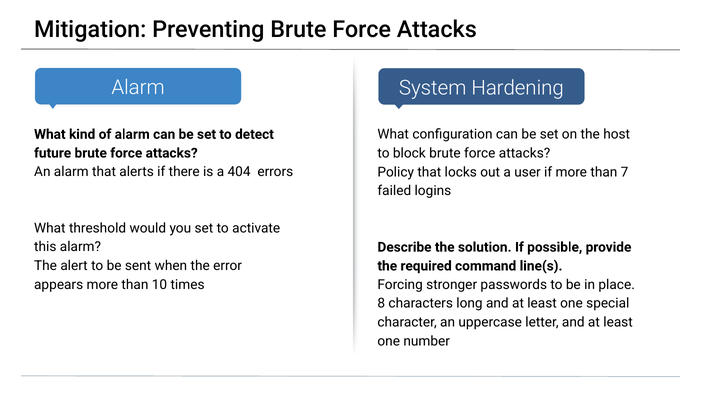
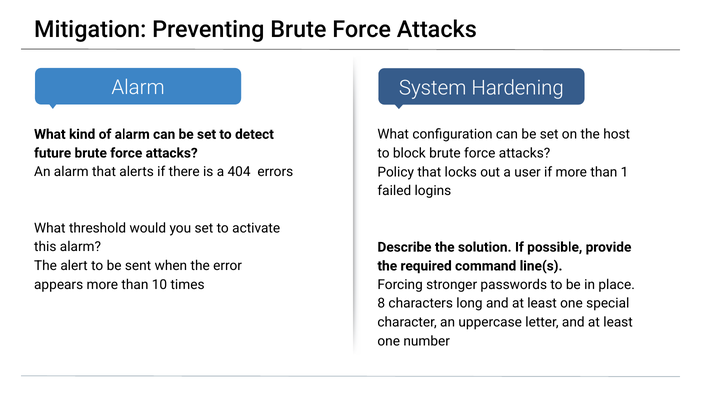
7: 7 -> 1
